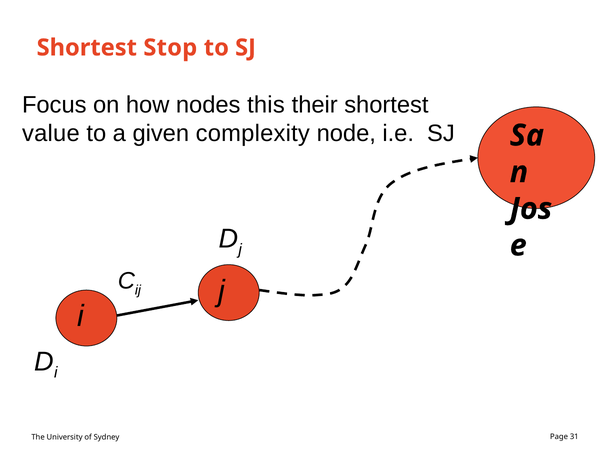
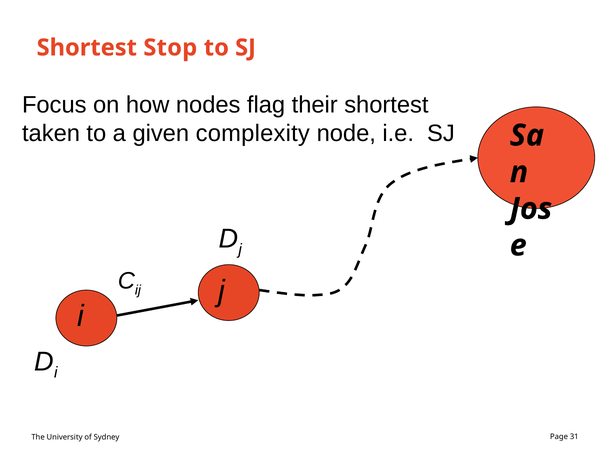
this: this -> flag
value: value -> taken
